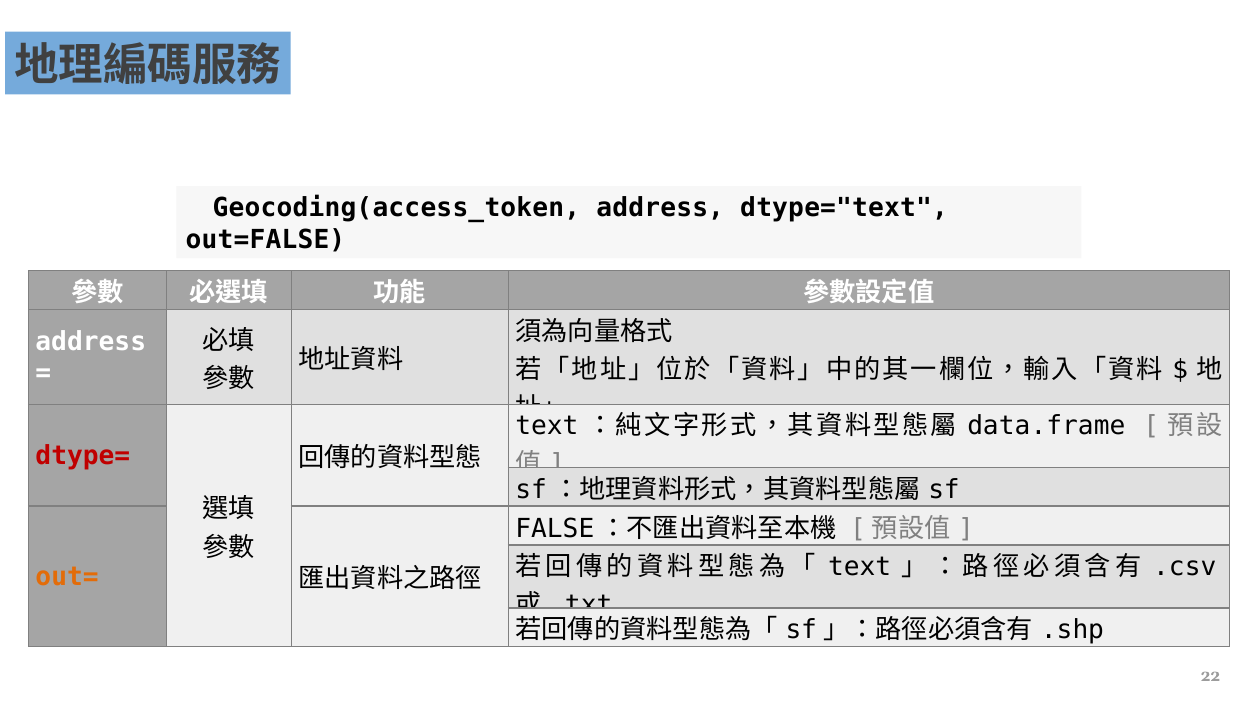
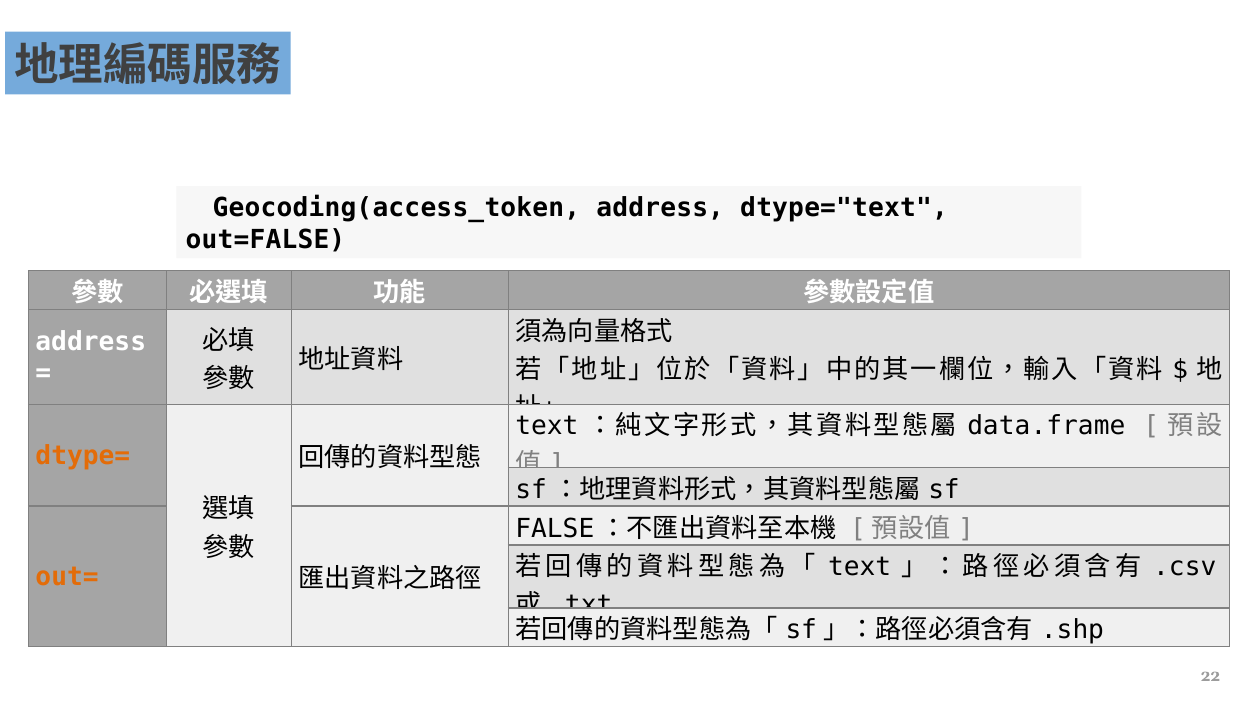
dtype= colour: red -> orange
